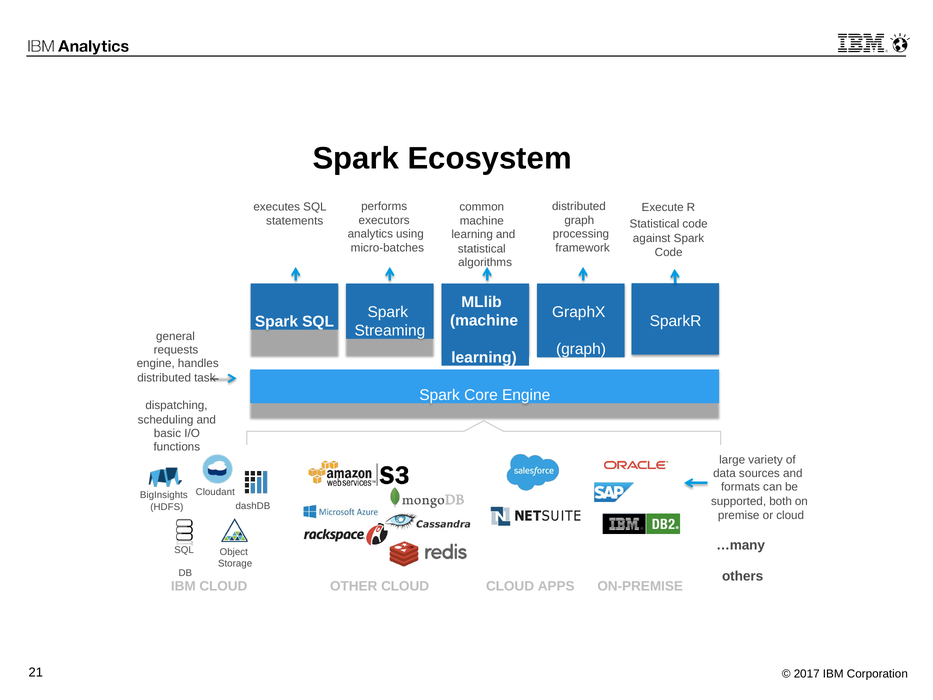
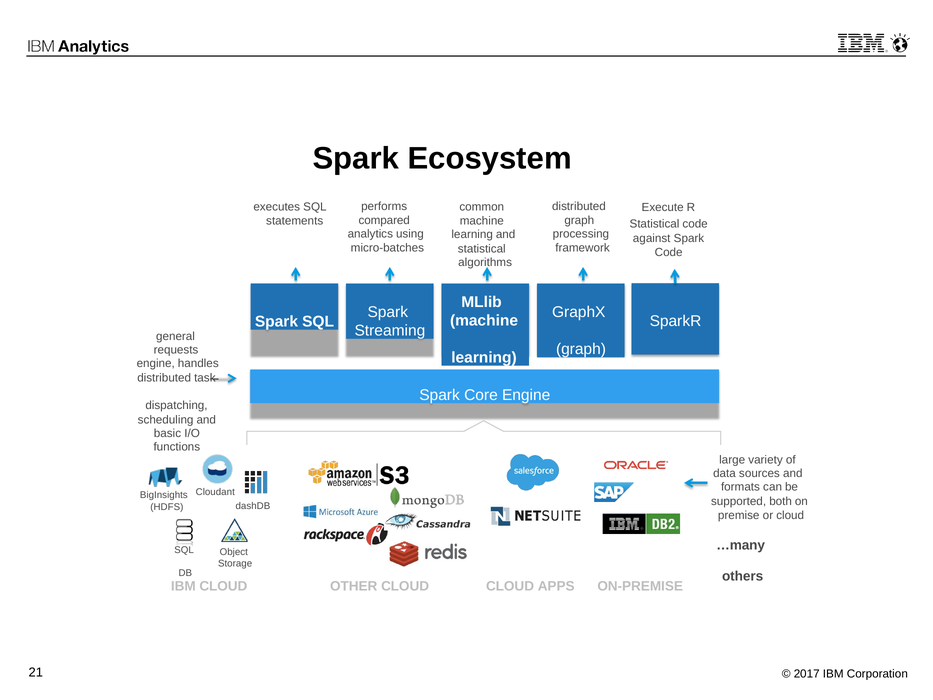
executors: executors -> compared
